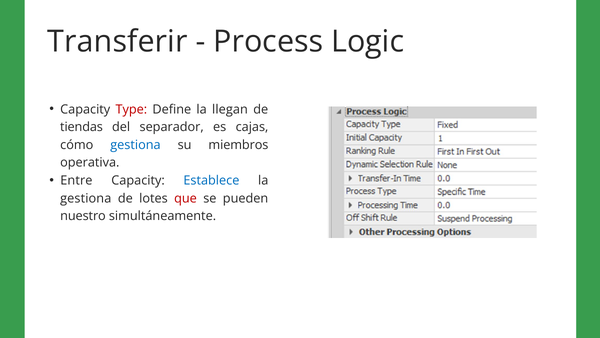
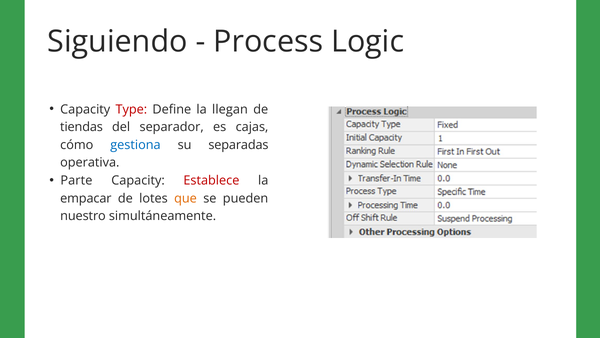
Transferir: Transferir -> Siguiendo
miembros: miembros -> separadas
Entre: Entre -> Parte
Establece colour: blue -> red
gestiona at (86, 198): gestiona -> empacar
que colour: red -> orange
